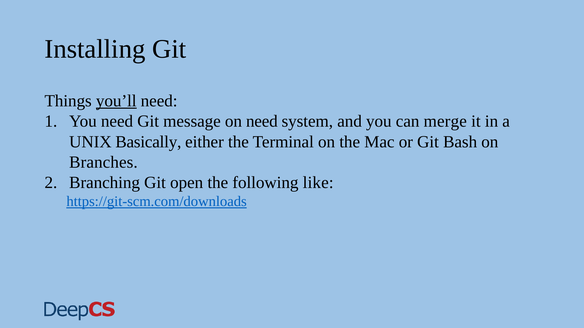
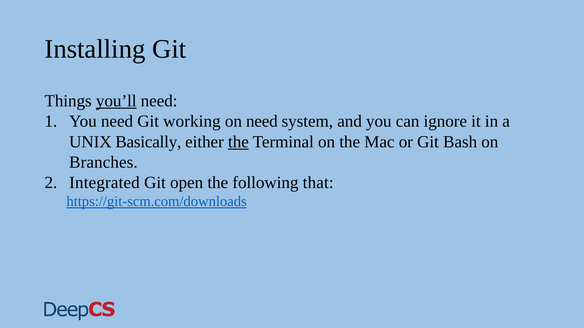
message: message -> working
merge: merge -> ignore
the at (238, 142) underline: none -> present
Branching: Branching -> Integrated
like: like -> that
